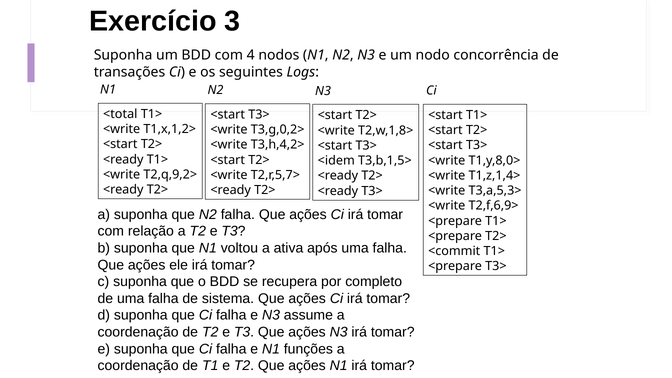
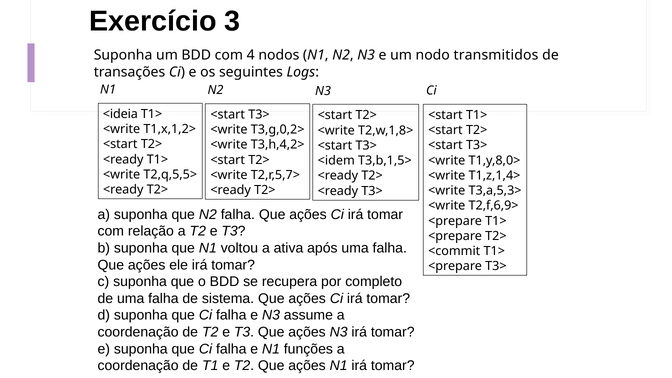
concorrência: concorrência -> transmitidos
<total: <total -> <ideia
T2,q,9,2>: T2,q,9,2> -> T2,q,5,5>
